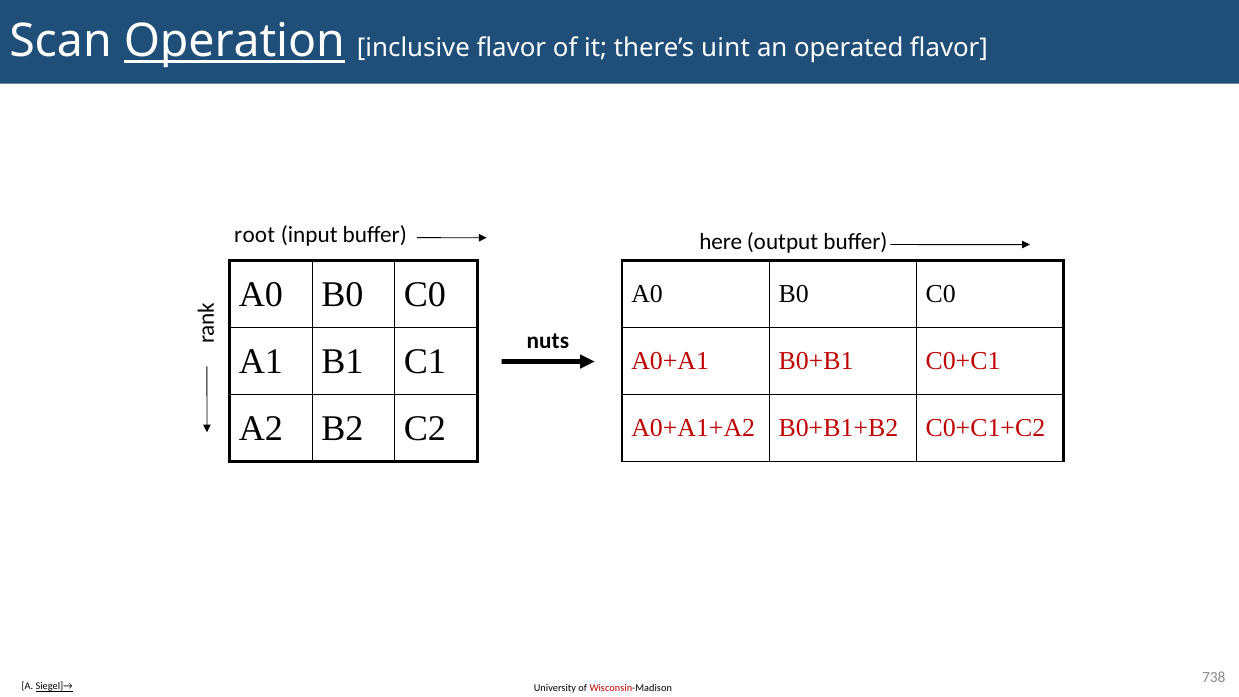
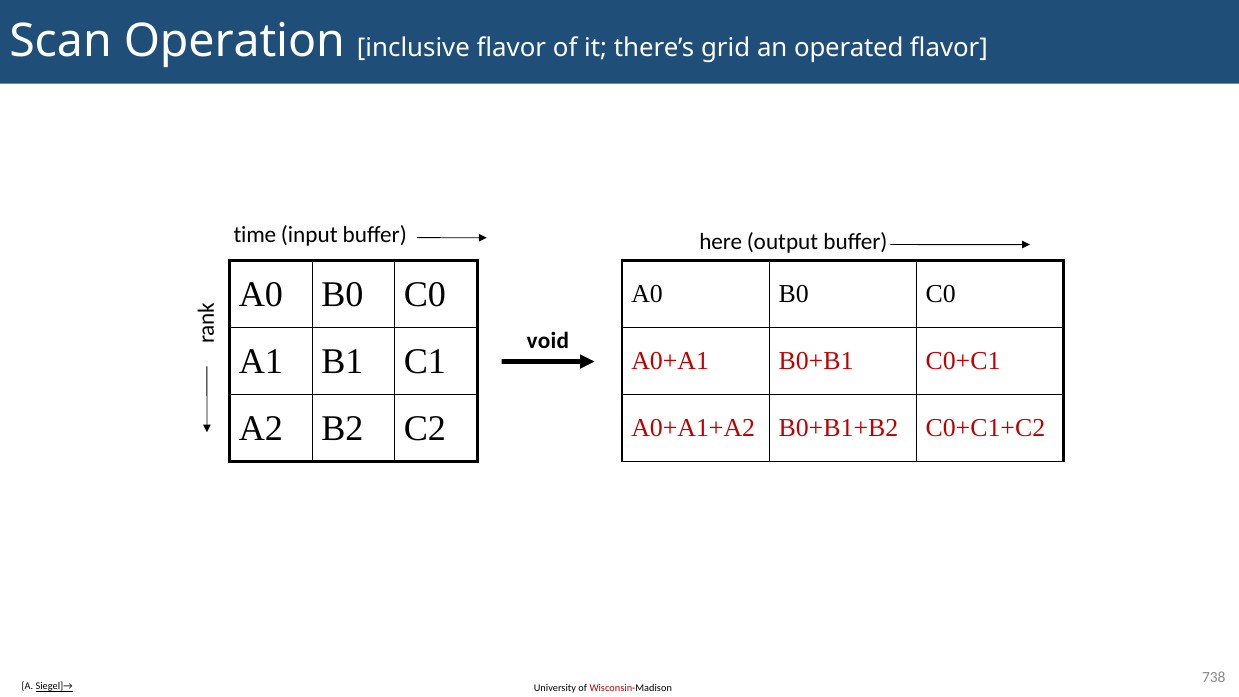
Operation underline: present -> none
uint: uint -> grid
root: root -> time
nuts: nuts -> void
